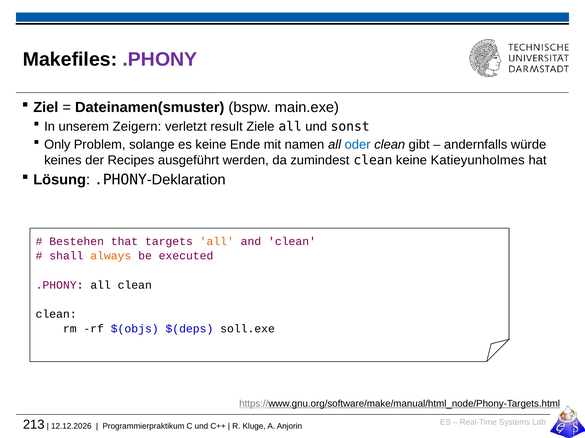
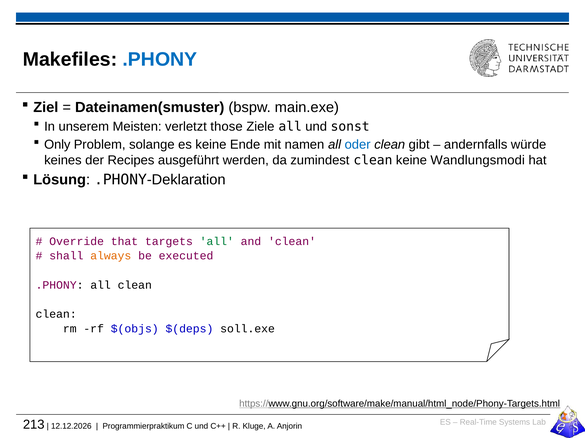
.PHONY at (160, 59) colour: purple -> blue
Zeigern: Zeigern -> Meisten
result: result -> those
Katieyunholmes: Katieyunholmes -> Wandlungsmodi
Bestehen: Bestehen -> Override
all at (217, 242) colour: orange -> green
